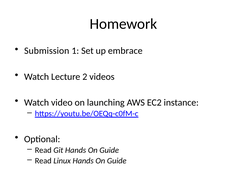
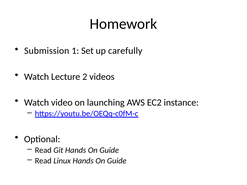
embrace: embrace -> carefully
